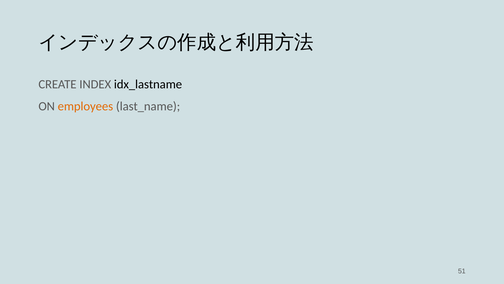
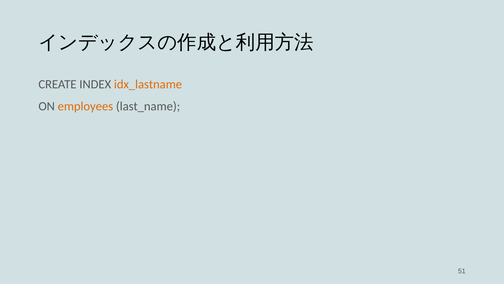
idx_lastname colour: black -> orange
